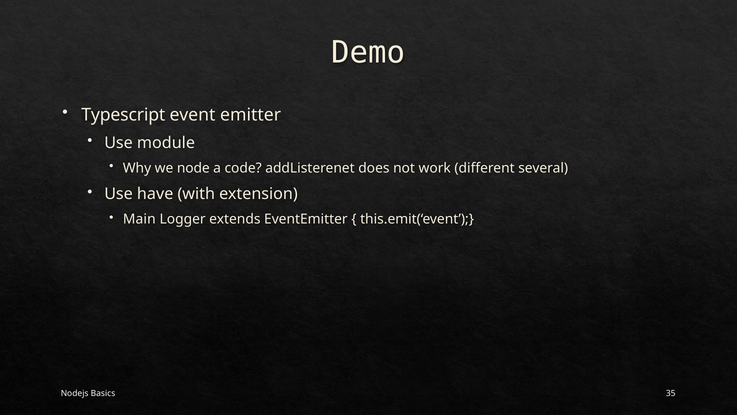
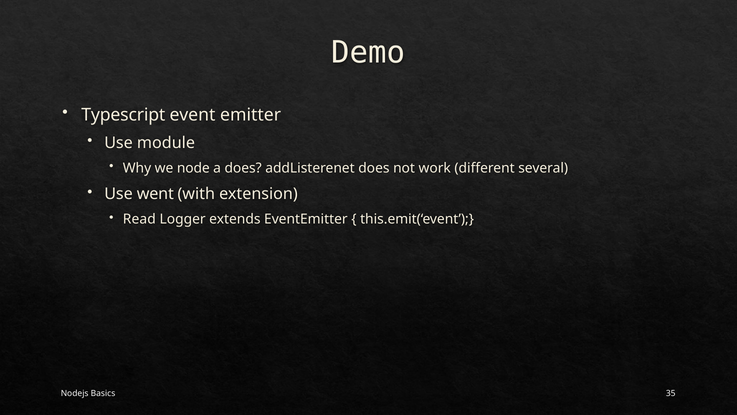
a code: code -> does
have: have -> went
Main: Main -> Read
